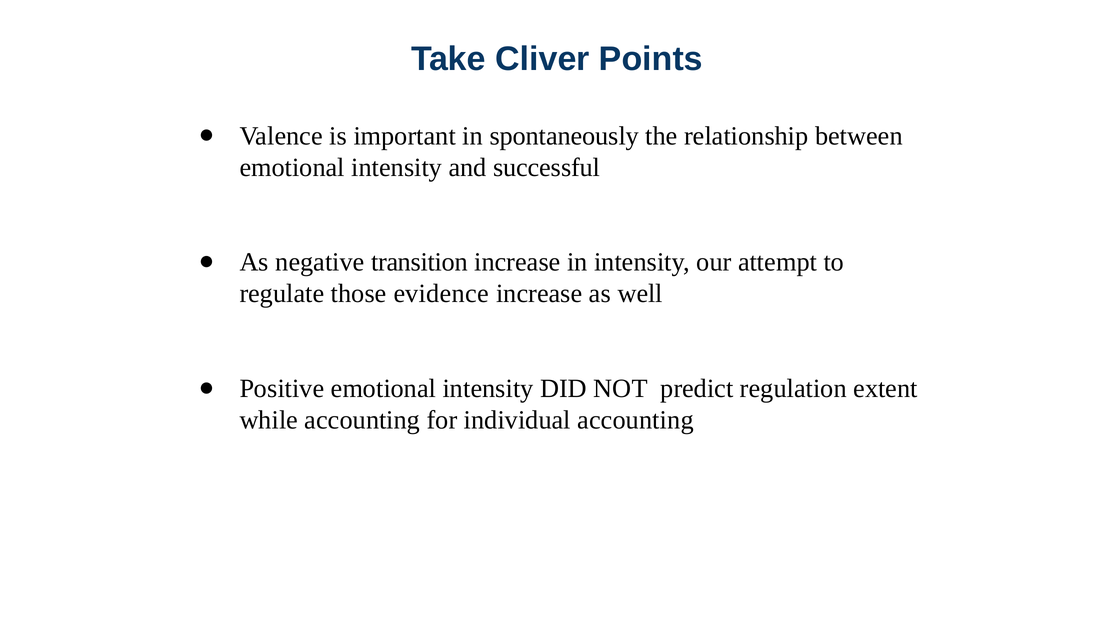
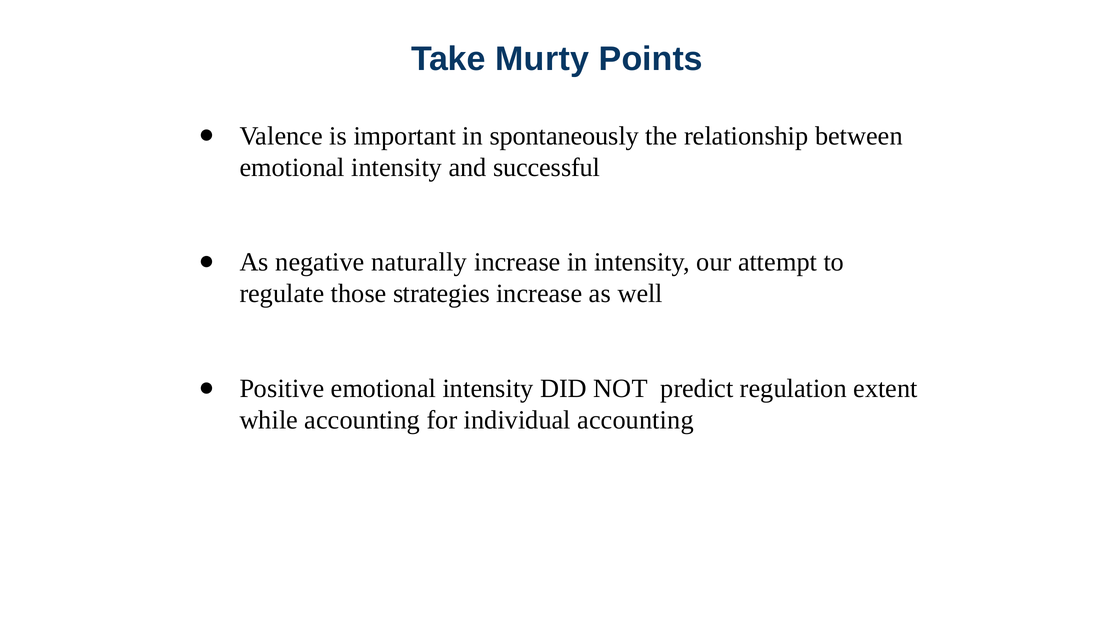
Cliver: Cliver -> Murty
transition: transition -> naturally
evidence: evidence -> strategies
